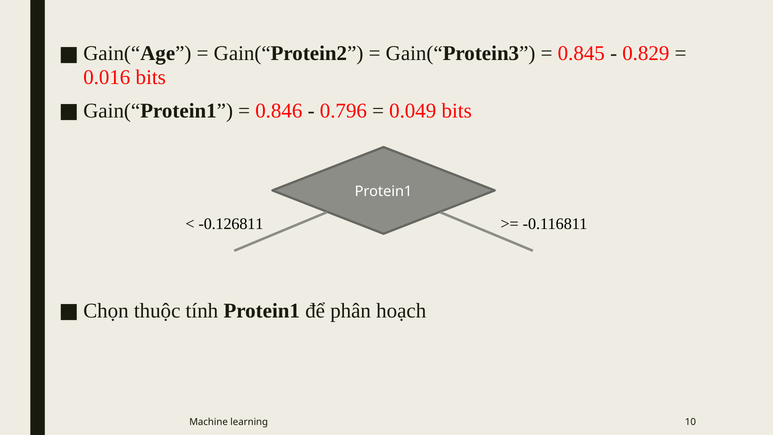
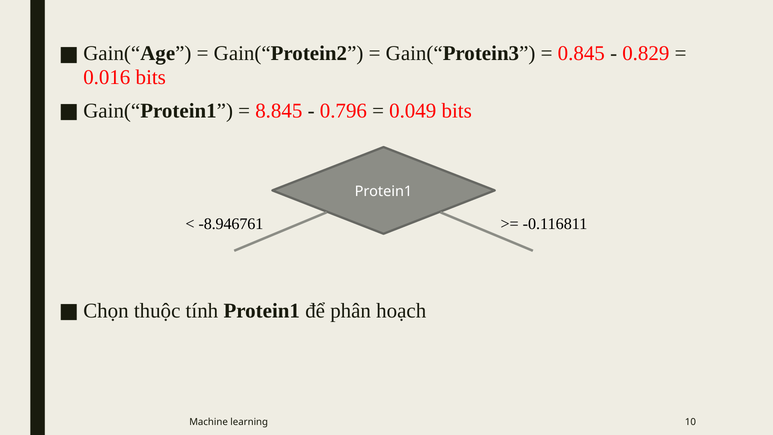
0.846: 0.846 -> 8.845
-0.126811: -0.126811 -> -8.946761
